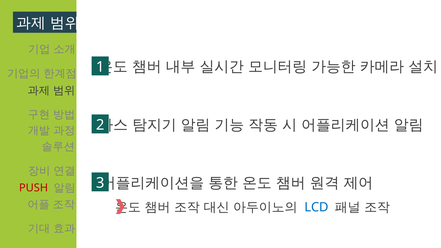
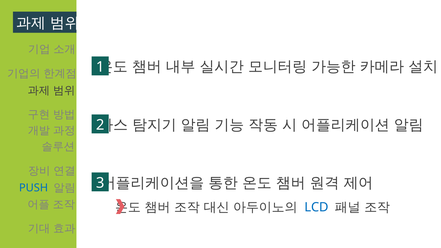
PUSH colour: red -> blue
